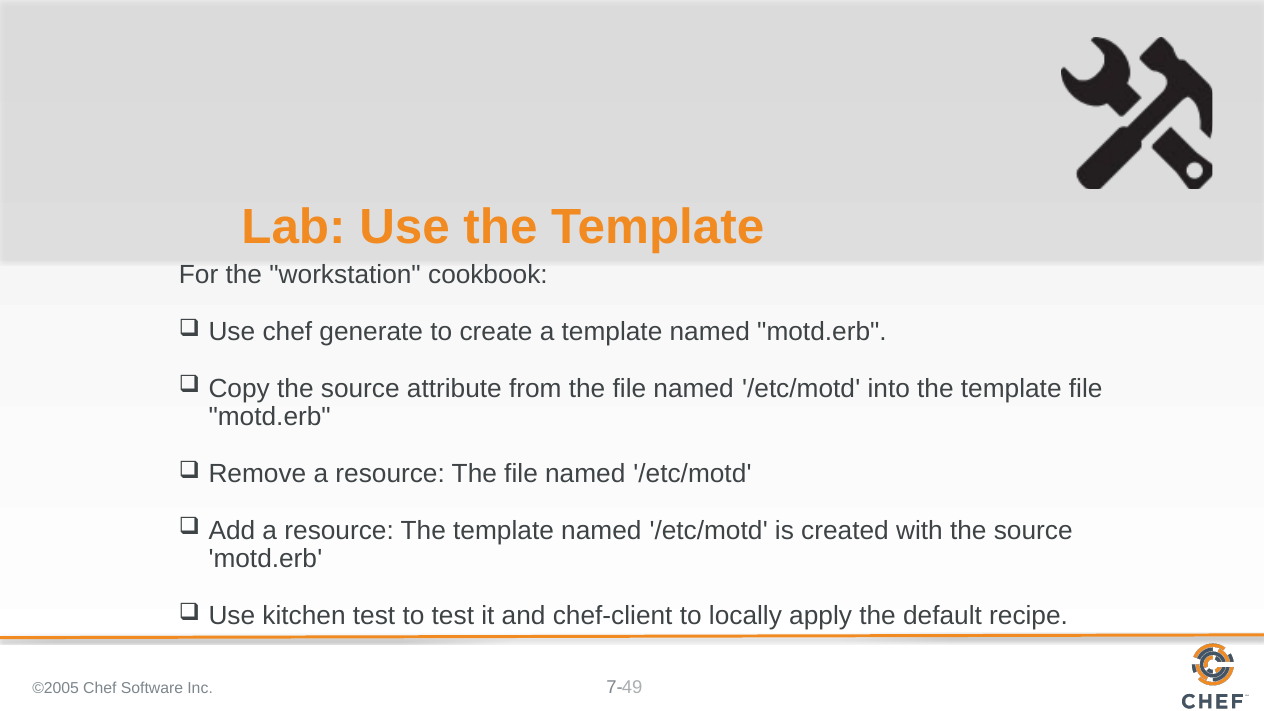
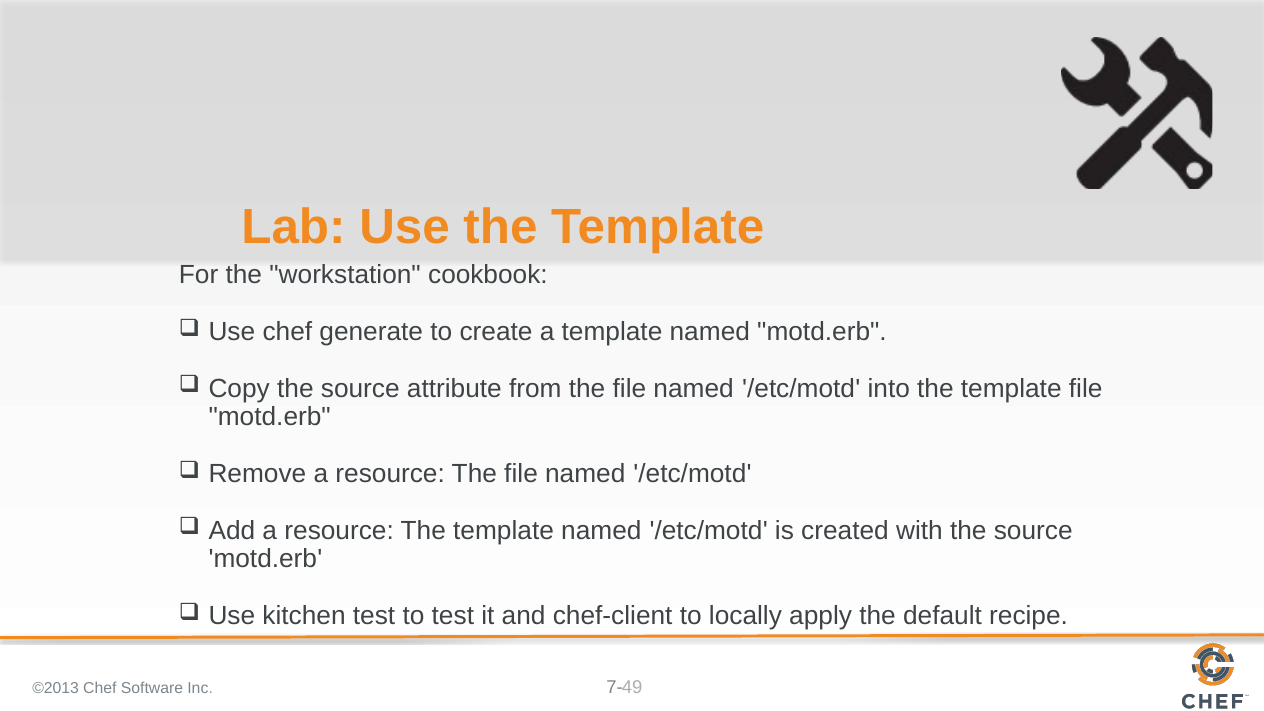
©2005: ©2005 -> ©2013
